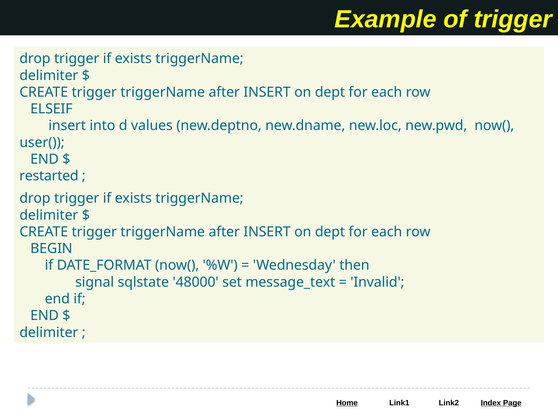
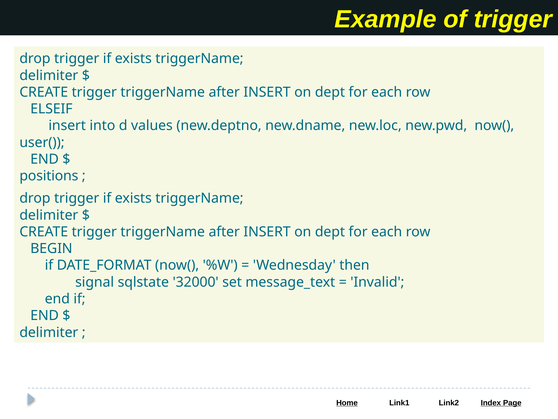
restarted: restarted -> positions
48000: 48000 -> 32000
